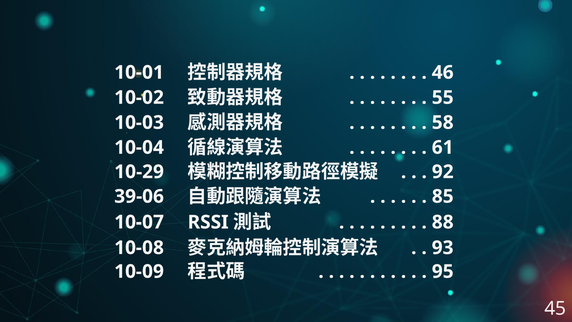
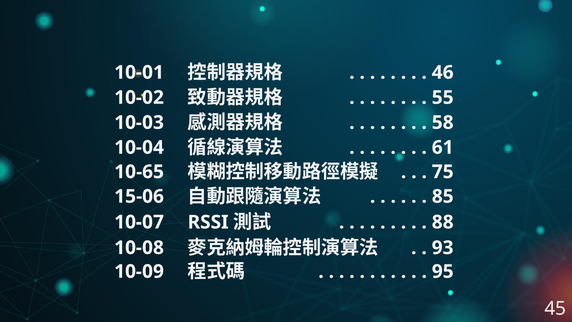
10-29: 10-29 -> 10-65
92: 92 -> 75
39-06: 39-06 -> 15-06
